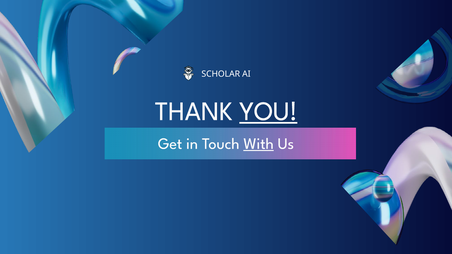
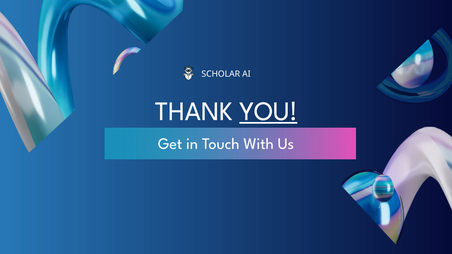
With underline: present -> none
